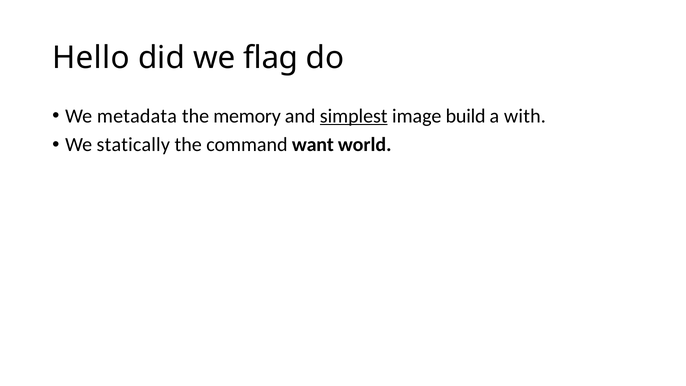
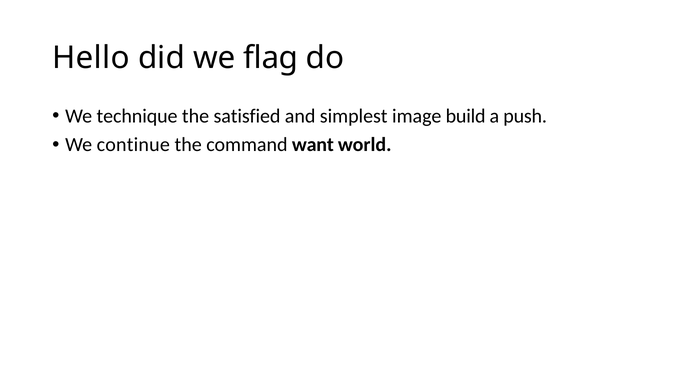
metadata: metadata -> technique
memory: memory -> satisfied
simplest underline: present -> none
with: with -> push
statically: statically -> continue
